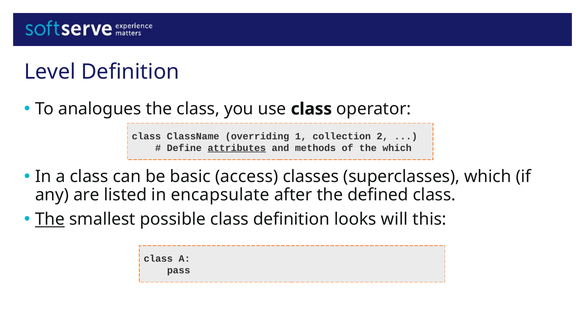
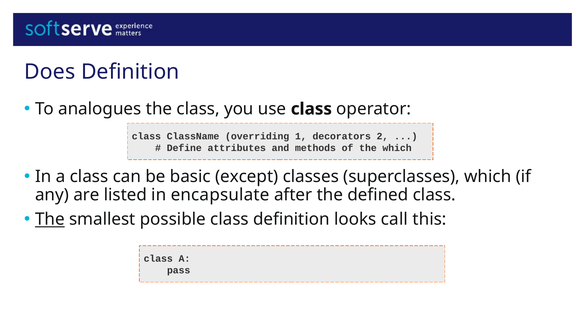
Level: Level -> Does
collection: collection -> decorators
attributes underline: present -> none
access: access -> except
will: will -> call
